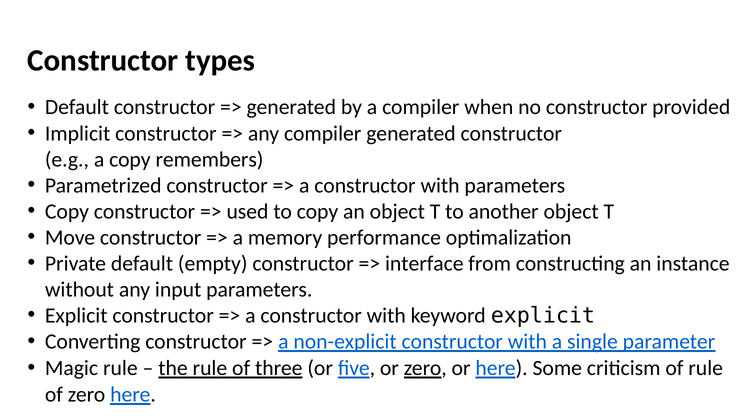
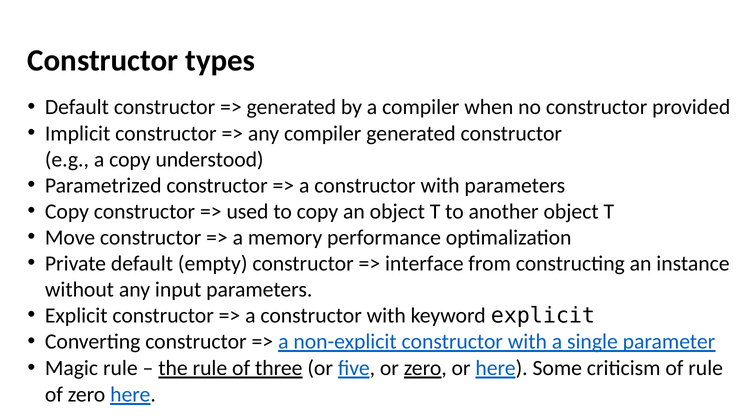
remembers: remembers -> understood
